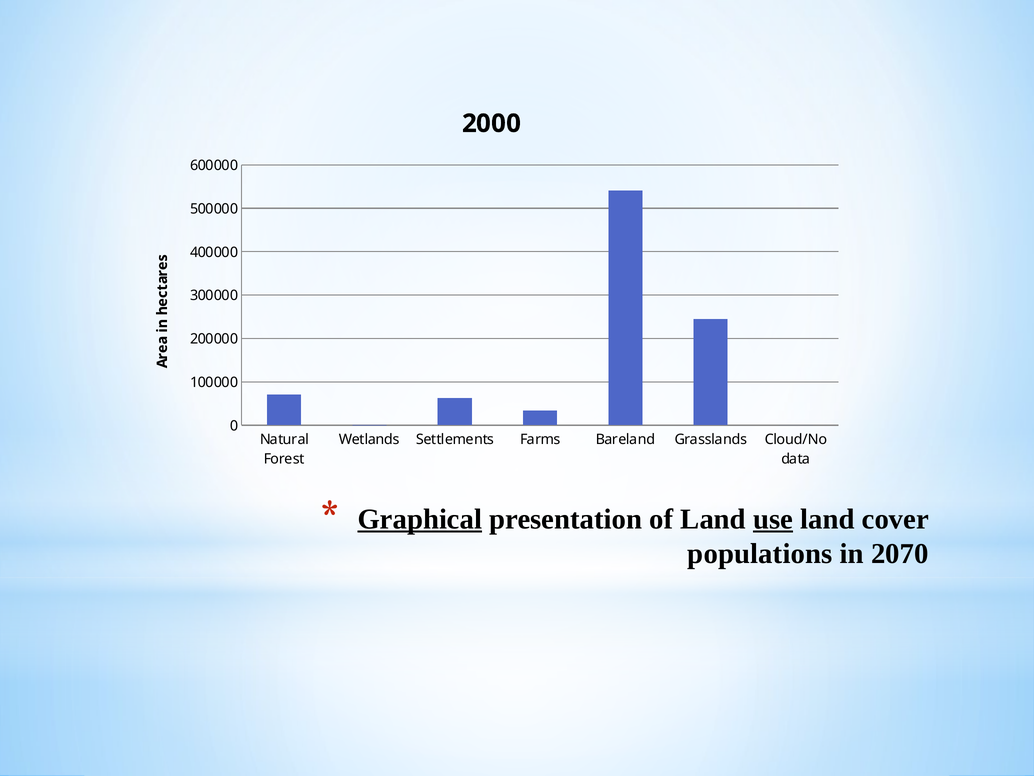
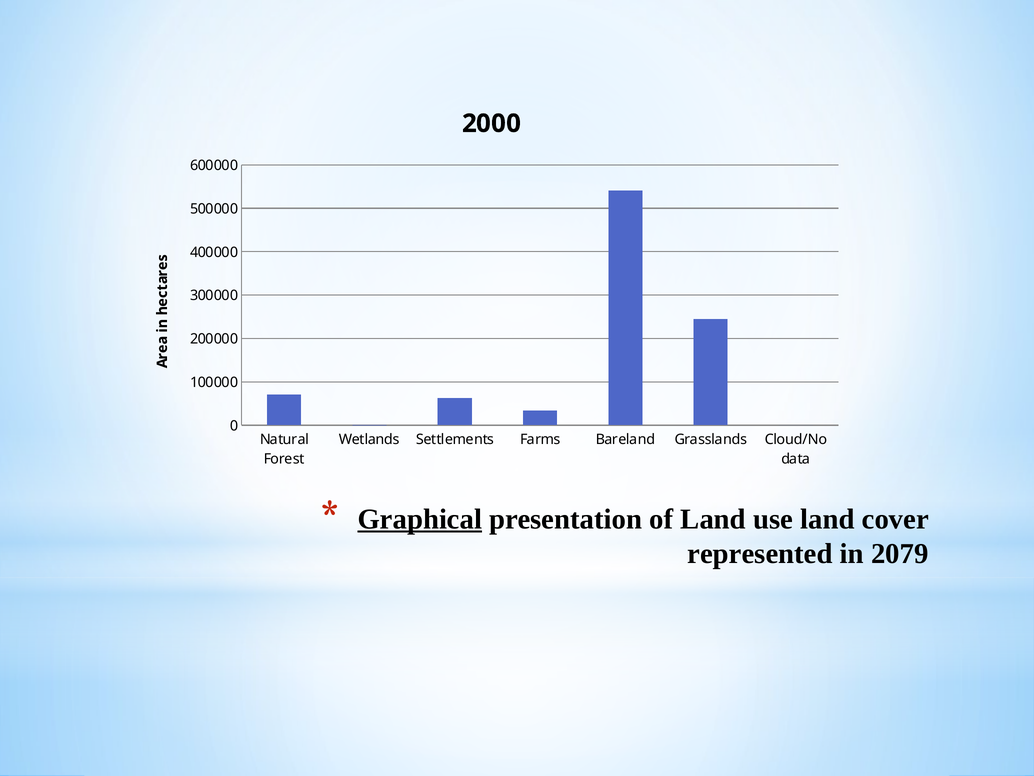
use underline: present -> none
populations: populations -> represented
2070: 2070 -> 2079
